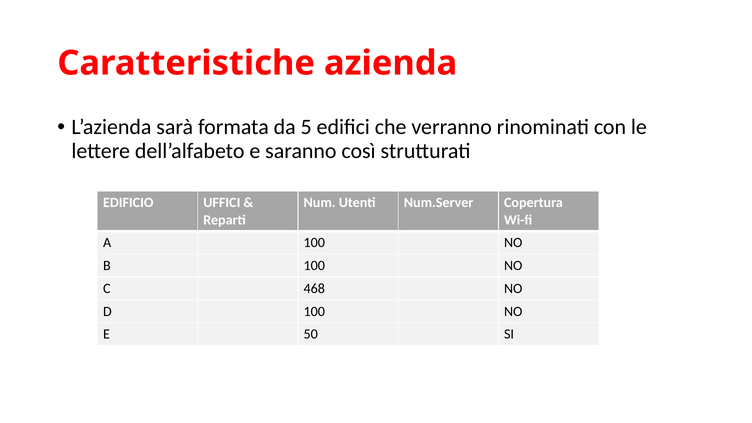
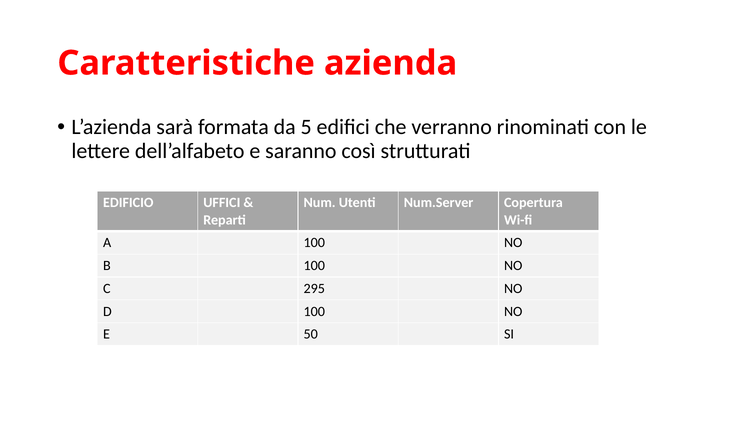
468: 468 -> 295
